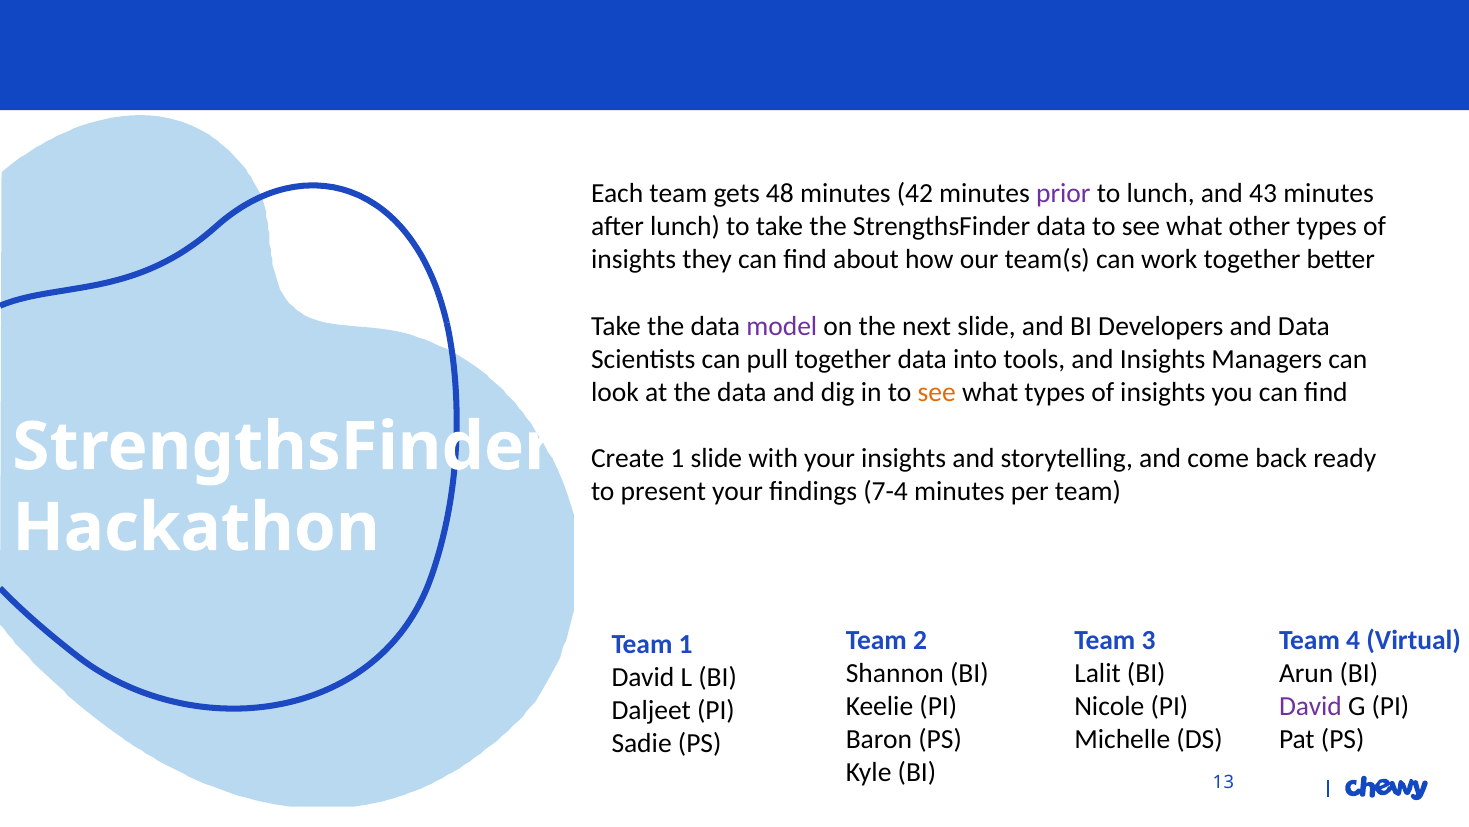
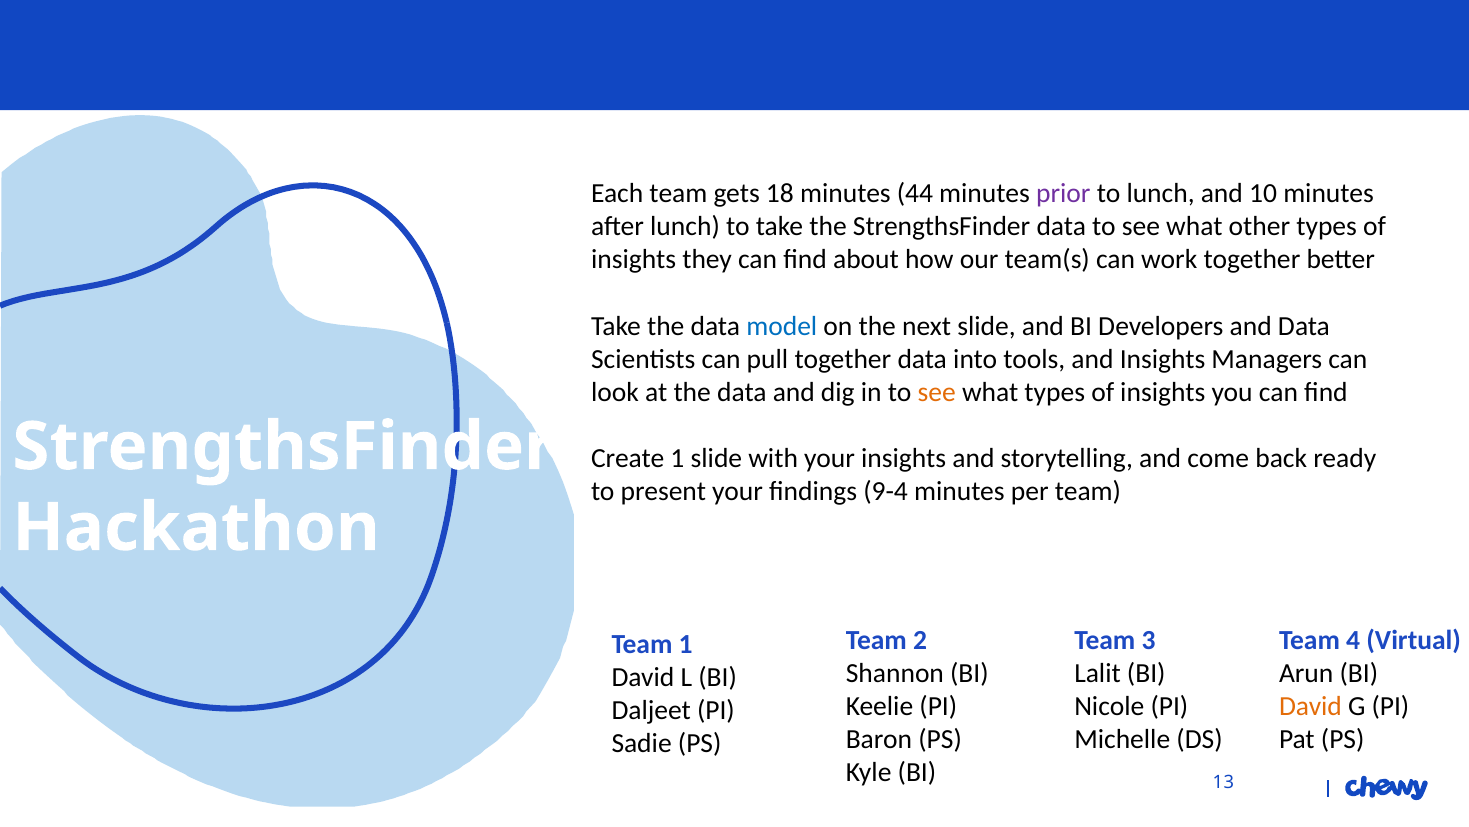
48: 48 -> 18
42: 42 -> 44
43: 43 -> 10
model colour: purple -> blue
7-4: 7-4 -> 9-4
David at (1310, 706) colour: purple -> orange
